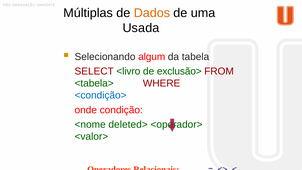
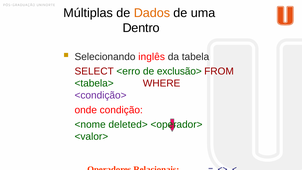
Usada: Usada -> Dentro
algum: algum -> inglês
<livro: <livro -> <erro
<condição> colour: blue -> purple
